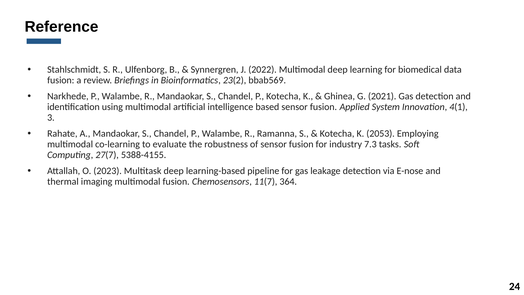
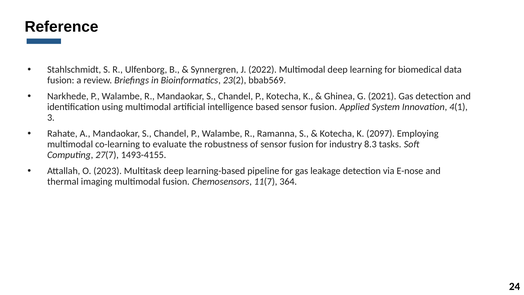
2053: 2053 -> 2097
7.3: 7.3 -> 8.3
5388-4155: 5388-4155 -> 1493-4155
